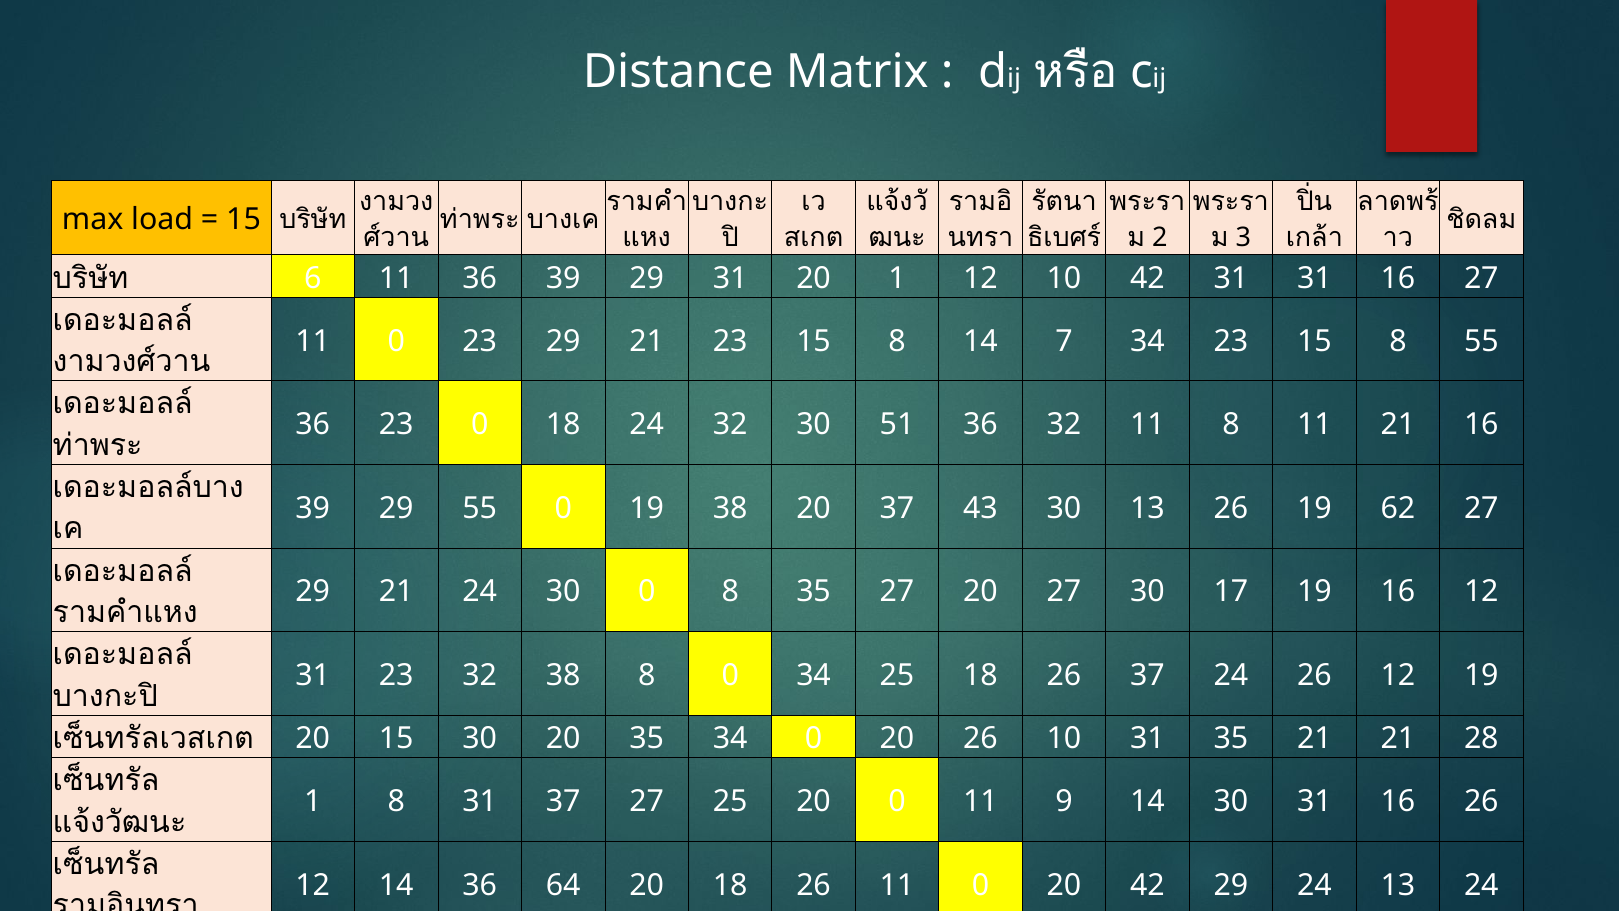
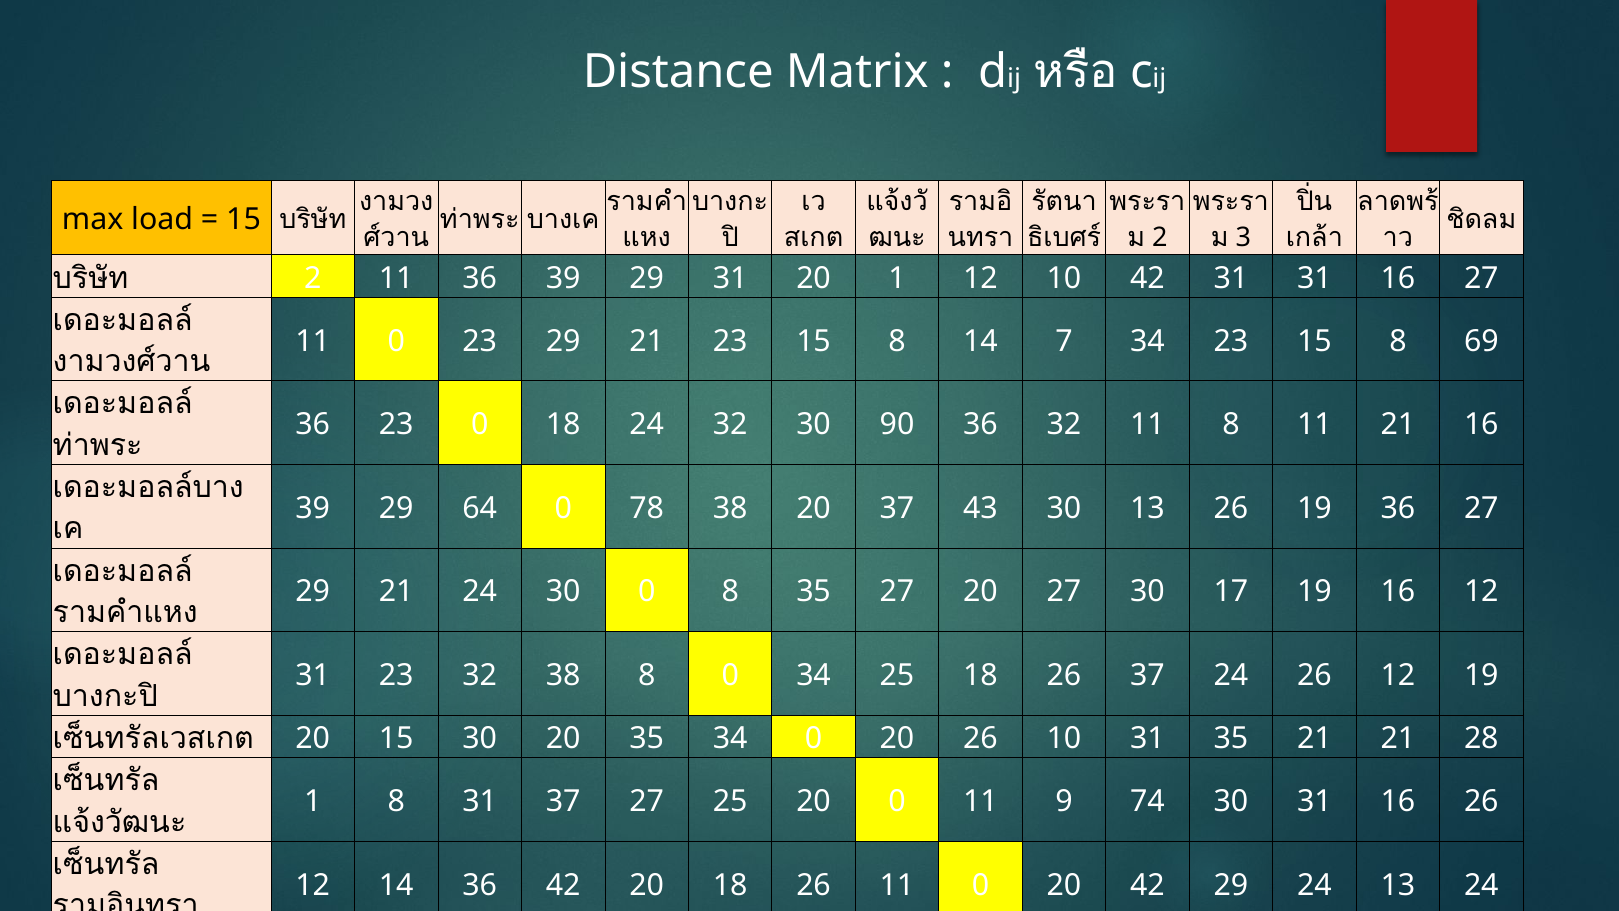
6 at (313, 278): 6 -> 2
8 55: 55 -> 69
51: 51 -> 90
29 55: 55 -> 64
0 19: 19 -> 78
19 62: 62 -> 36
9 14: 14 -> 74
36 64: 64 -> 42
